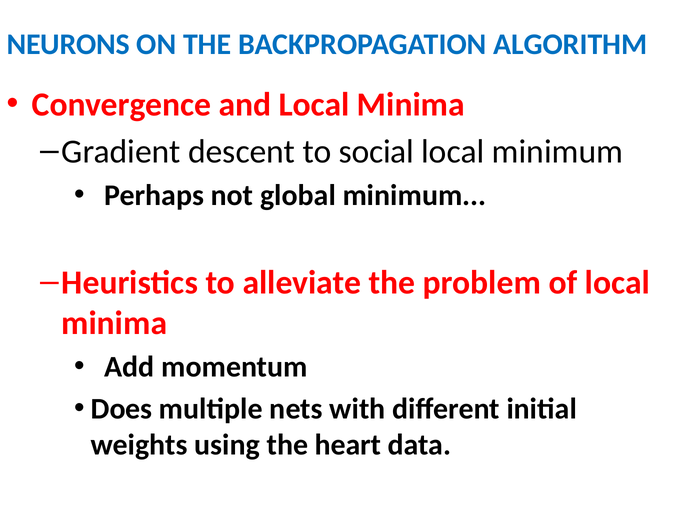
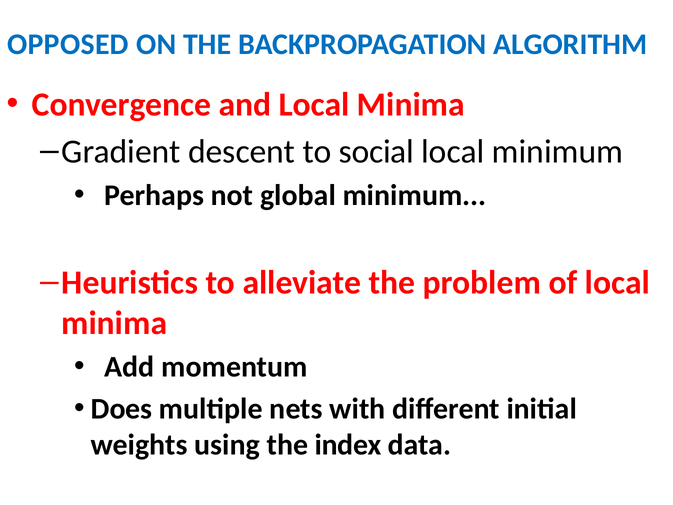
NEURONS: NEURONS -> OPPOSED
heart: heart -> index
